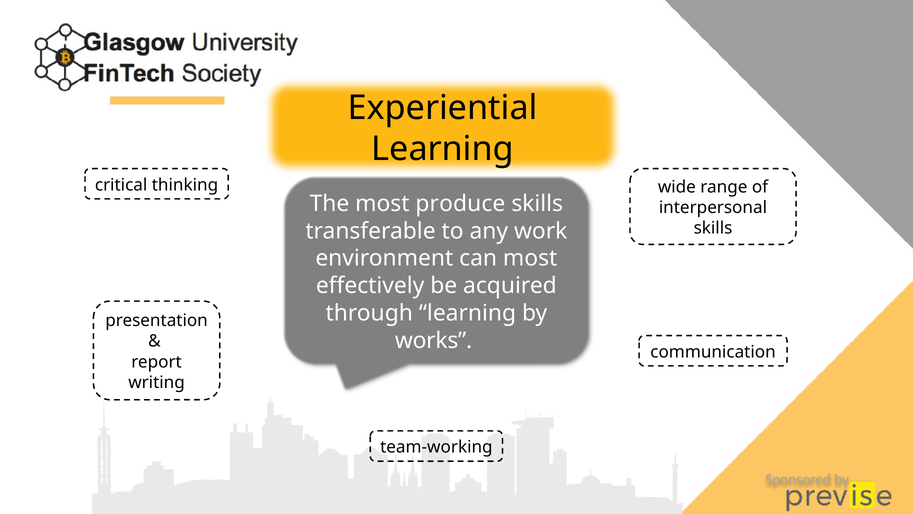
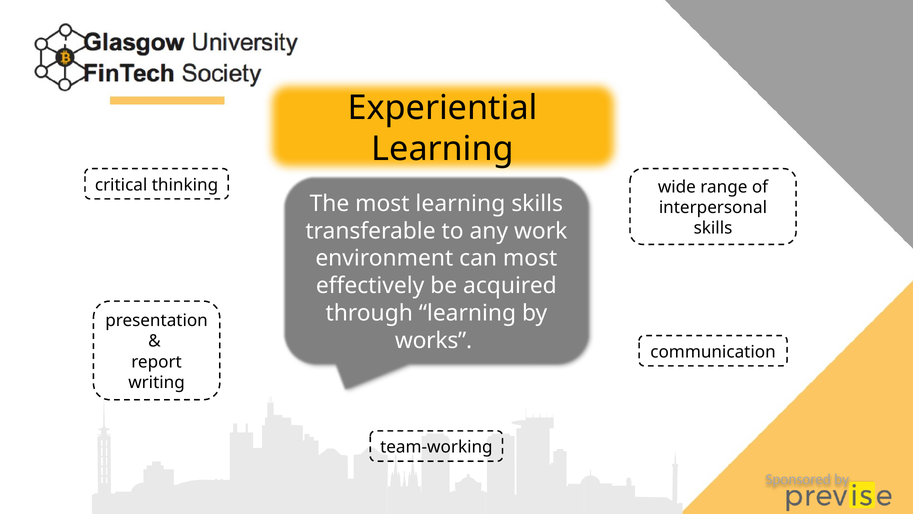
most produce: produce -> learning
